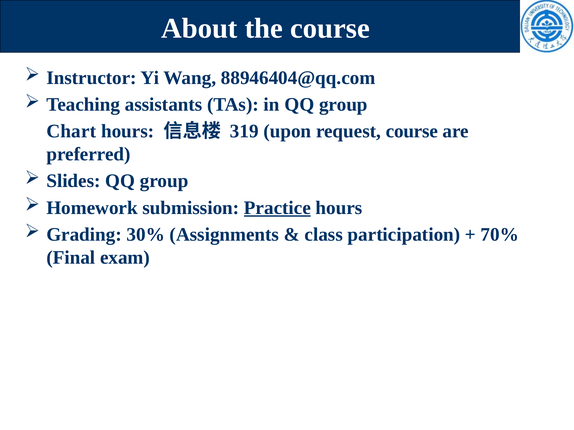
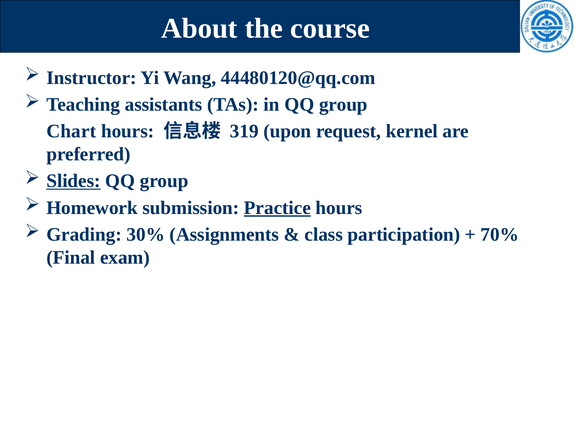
88946404@qq.com: 88946404@qq.com -> 44480120@qq.com
request course: course -> kernel
Slides underline: none -> present
